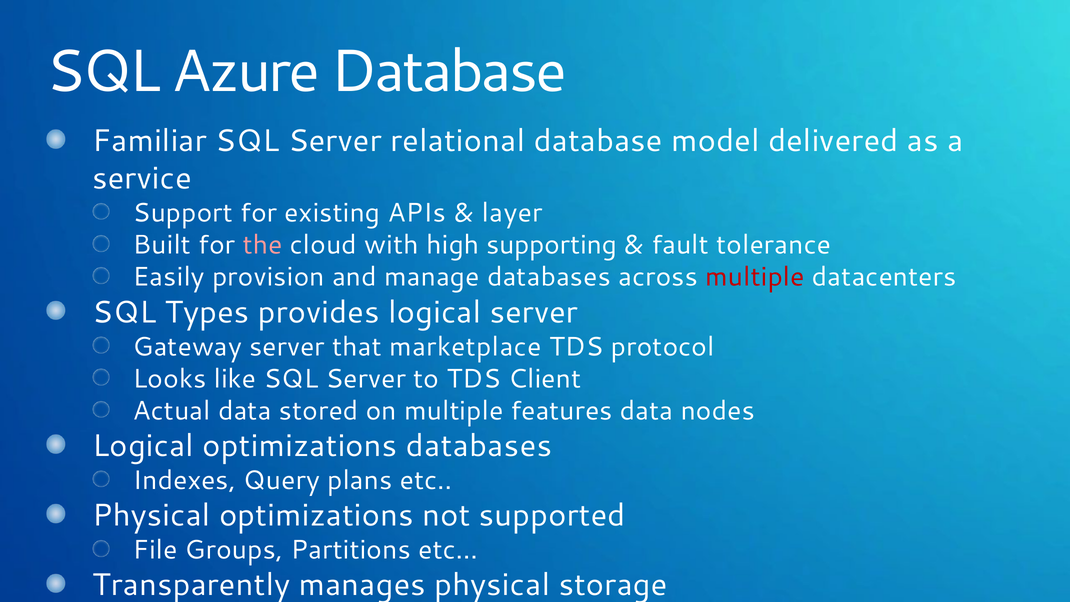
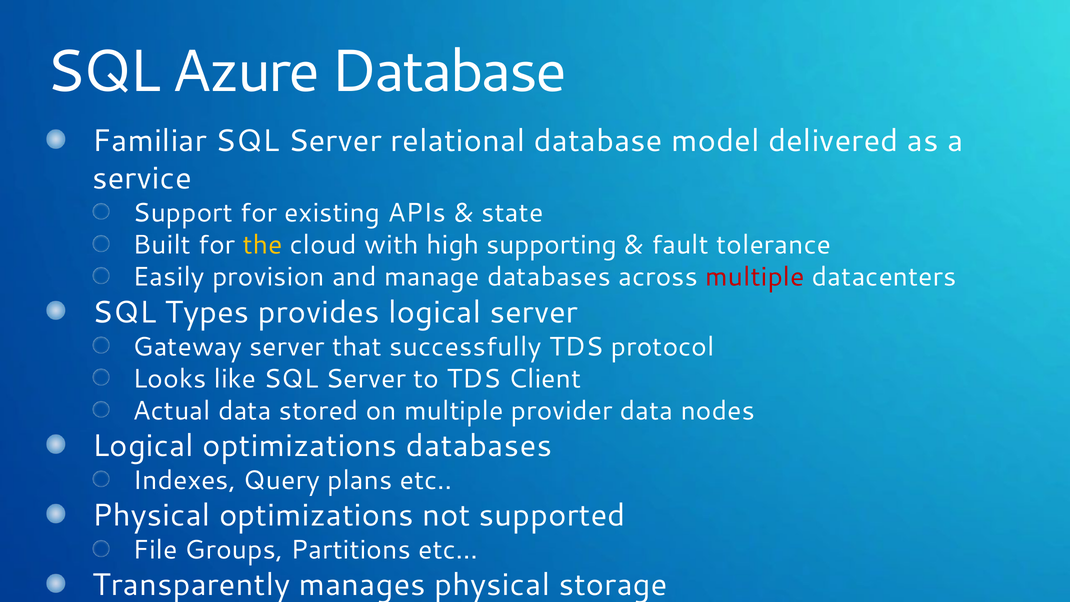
layer: layer -> state
the colour: pink -> yellow
marketplace: marketplace -> successfully
features: features -> provider
